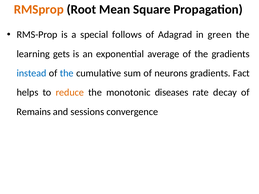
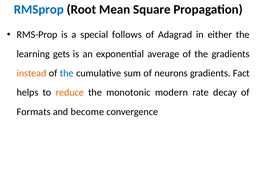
RMSprop colour: orange -> blue
green: green -> either
instead colour: blue -> orange
diseases: diseases -> modern
Remains: Remains -> Formats
sessions: sessions -> become
